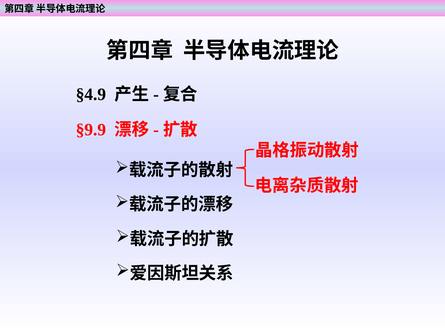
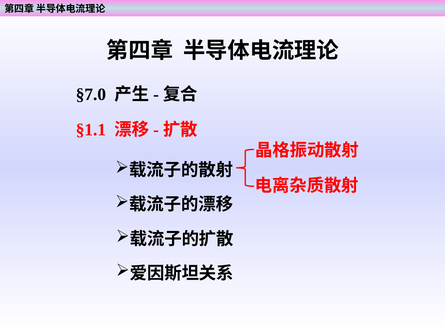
§4.9: §4.9 -> §7.0
§9.9: §9.9 -> §1.1
